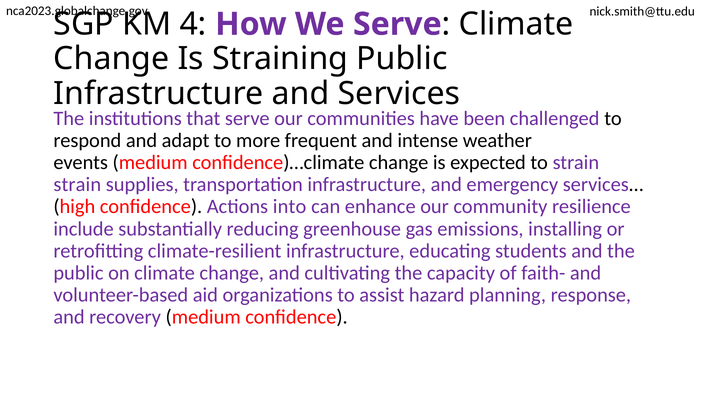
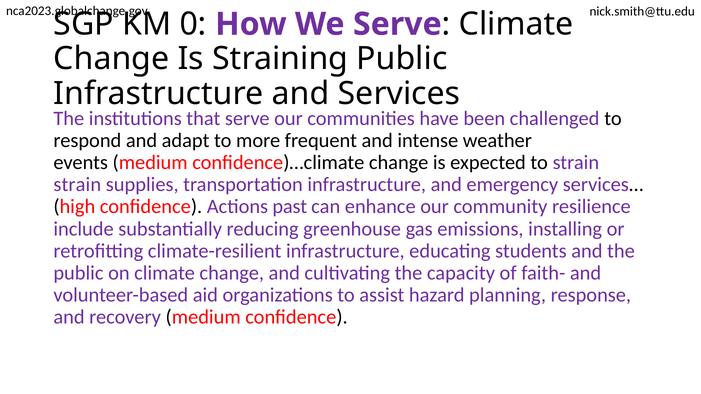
4: 4 -> 0
into: into -> past
